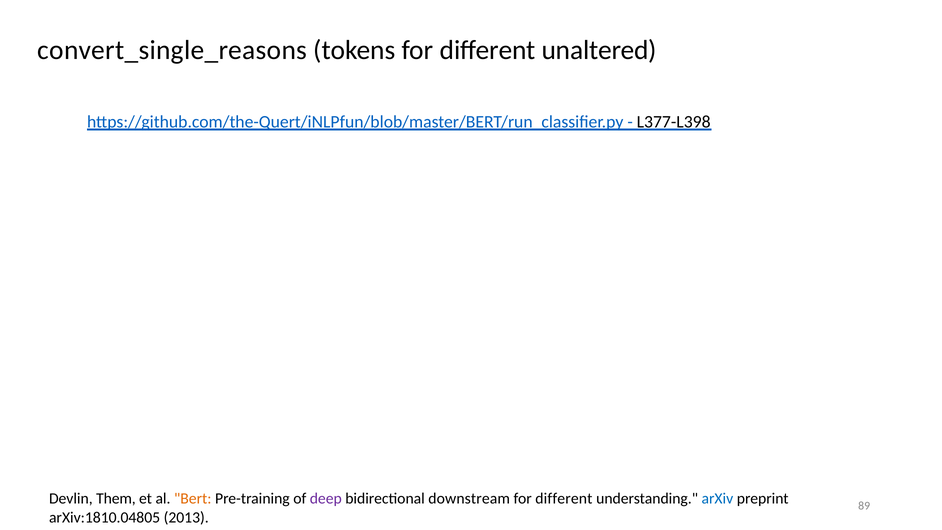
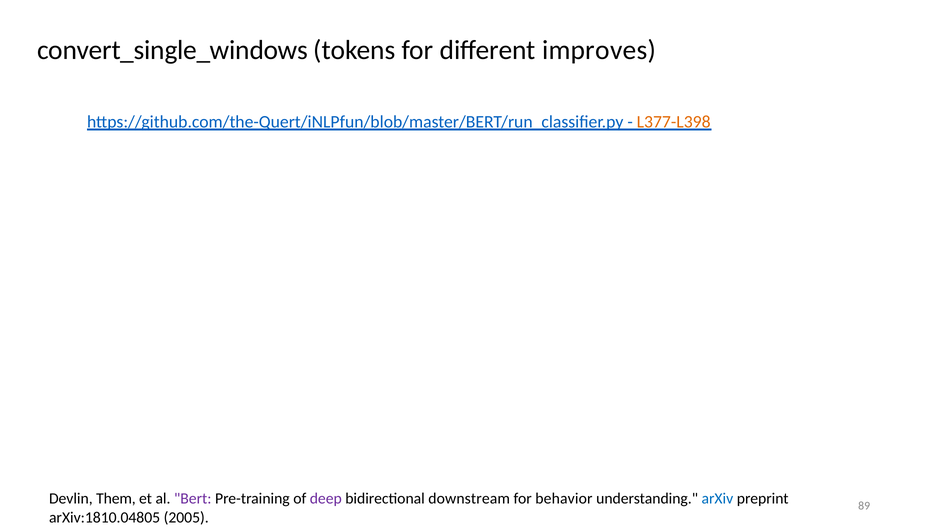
convert_single_reasons: convert_single_reasons -> convert_single_windows
unaltered: unaltered -> improves
L377-L398 colour: black -> orange
Bert colour: orange -> purple
different at (564, 499): different -> behavior
2013: 2013 -> 2005
